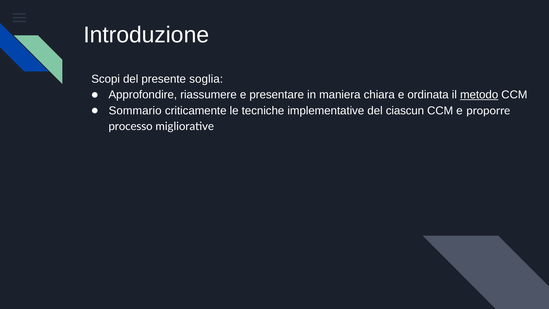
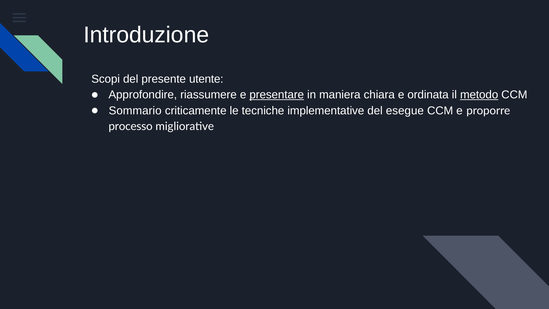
soglia: soglia -> utente
presentare underline: none -> present
ciascun: ciascun -> esegue
